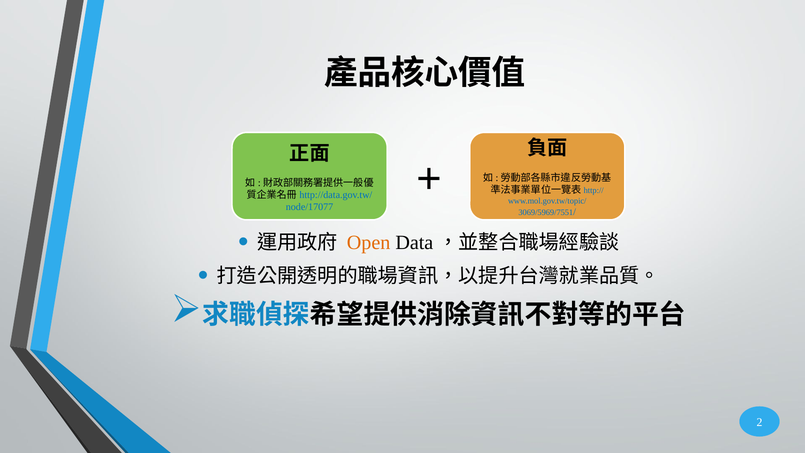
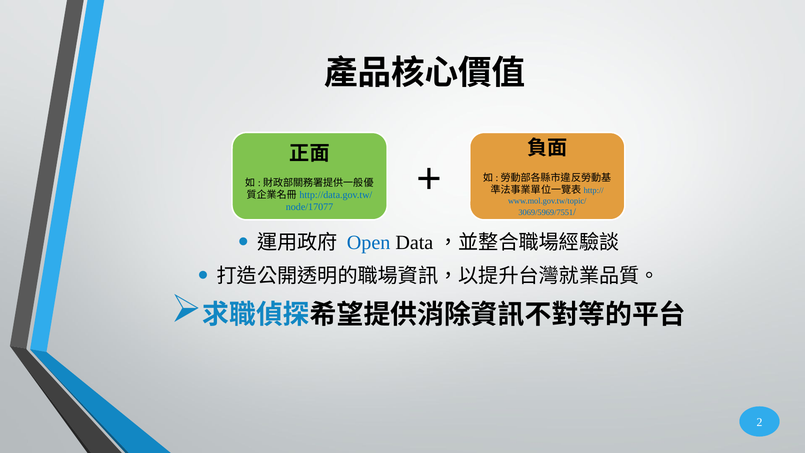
Open colour: orange -> blue
